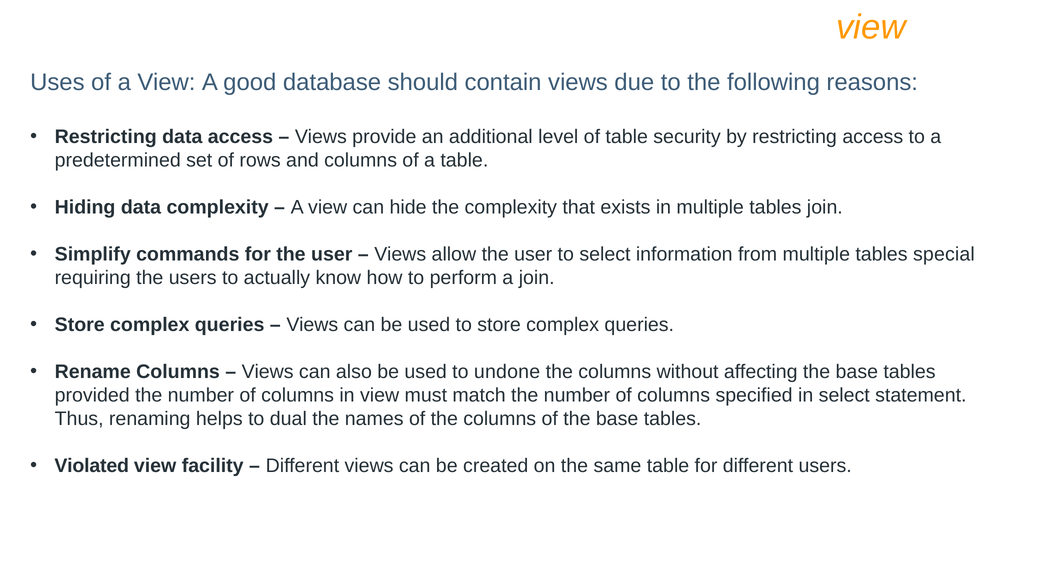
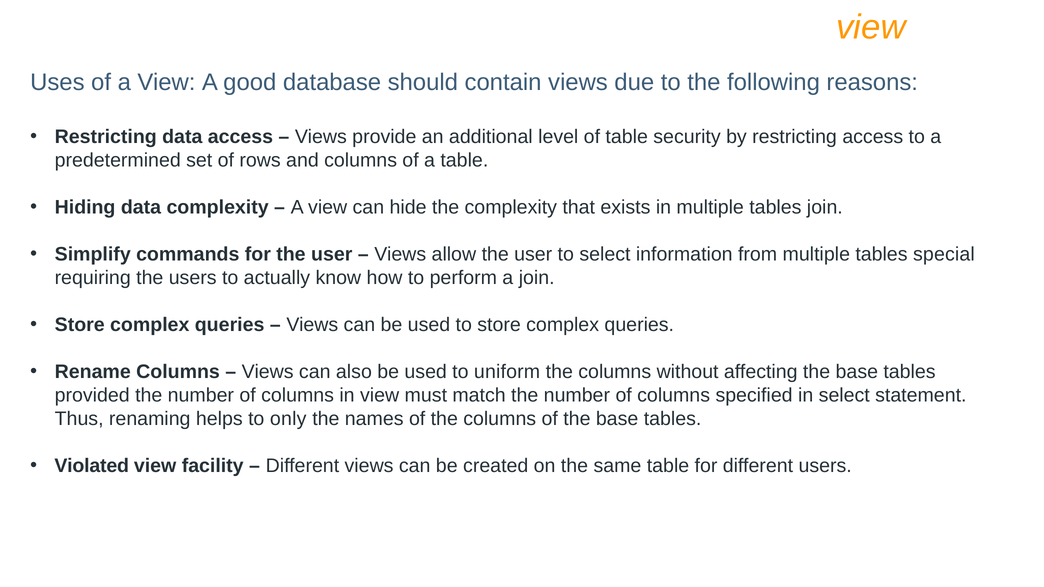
undone: undone -> uniform
dual: dual -> only
